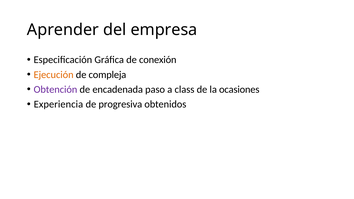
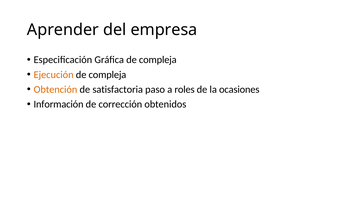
Gráfica de conexión: conexión -> compleja
Obtención colour: purple -> orange
encadenada: encadenada -> satisfactoria
class: class -> roles
Experiencia: Experiencia -> Información
progresiva: progresiva -> corrección
